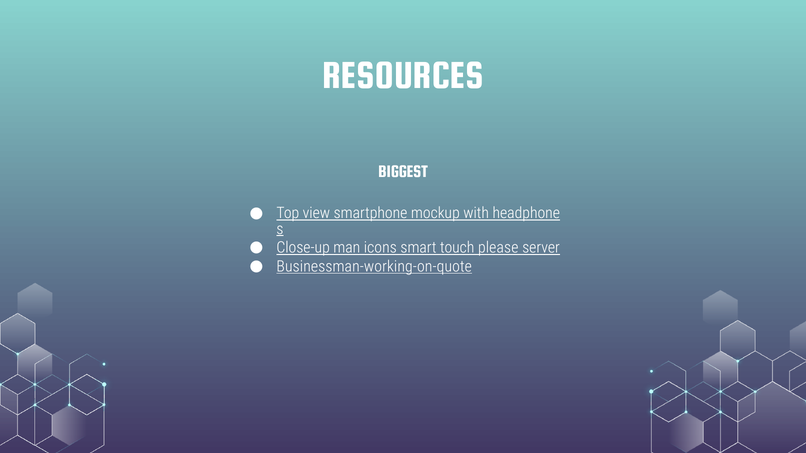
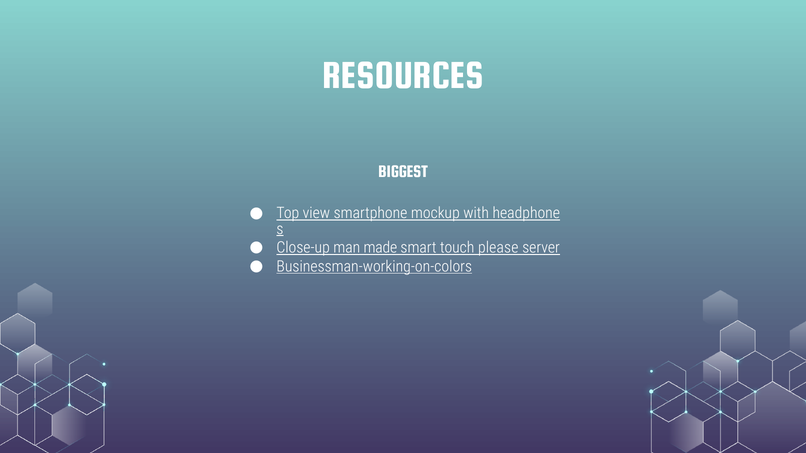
icons: icons -> made
Businessman-working-on-quote: Businessman-working-on-quote -> Businessman-working-on-colors
